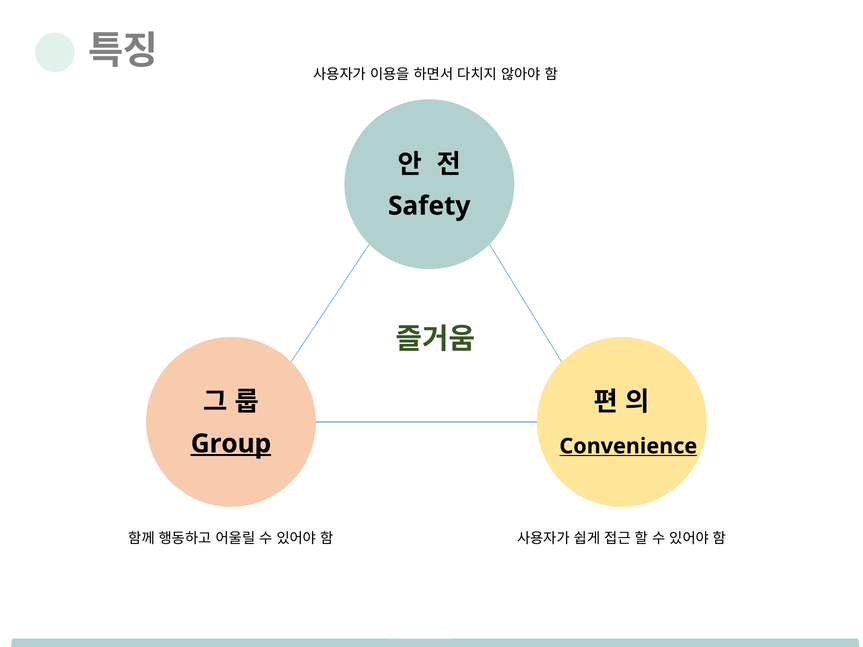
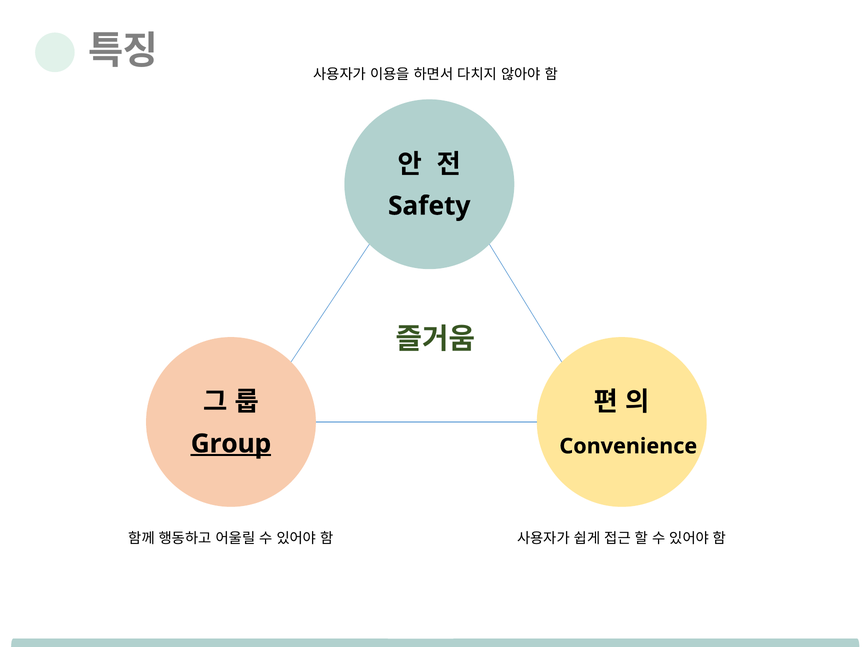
Convenience underline: present -> none
